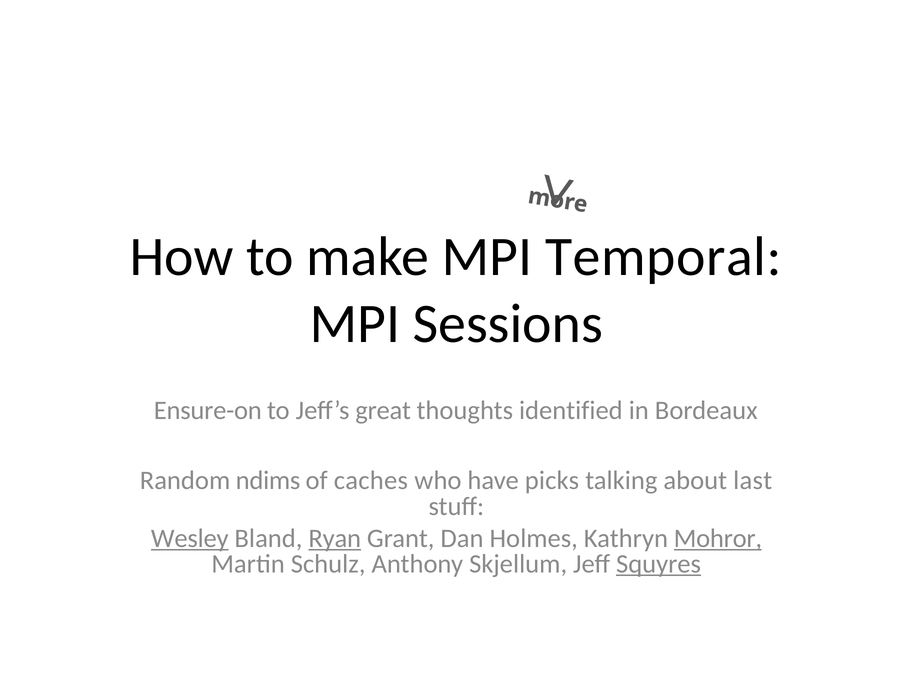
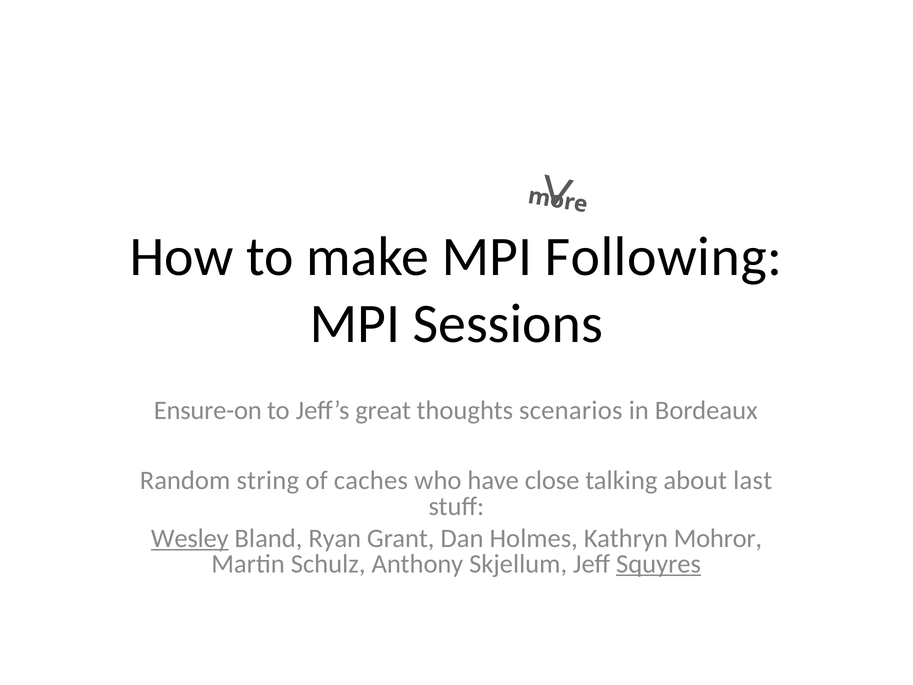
Temporal: Temporal -> Following
identified: identified -> scenarios
ndims: ndims -> string
picks: picks -> close
Ryan underline: present -> none
Mohror underline: present -> none
